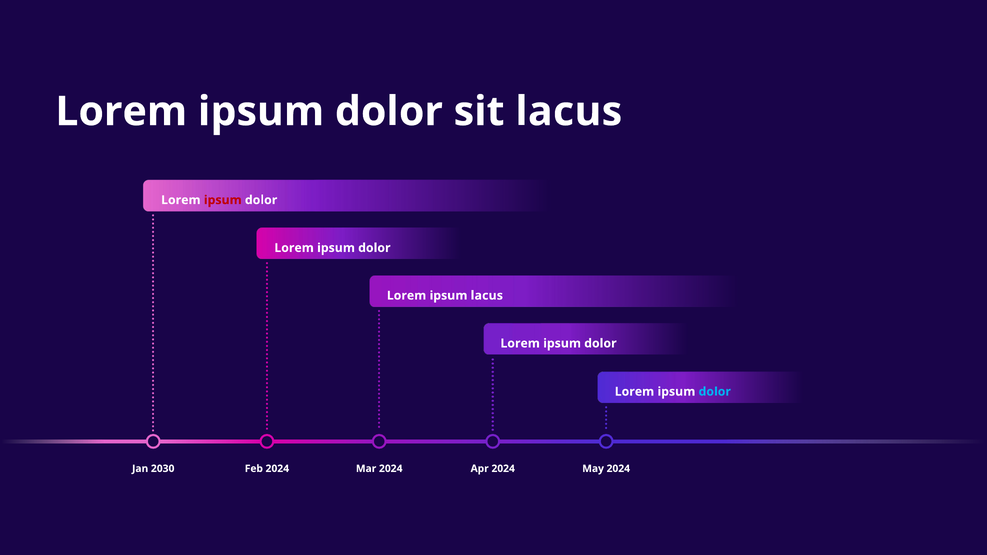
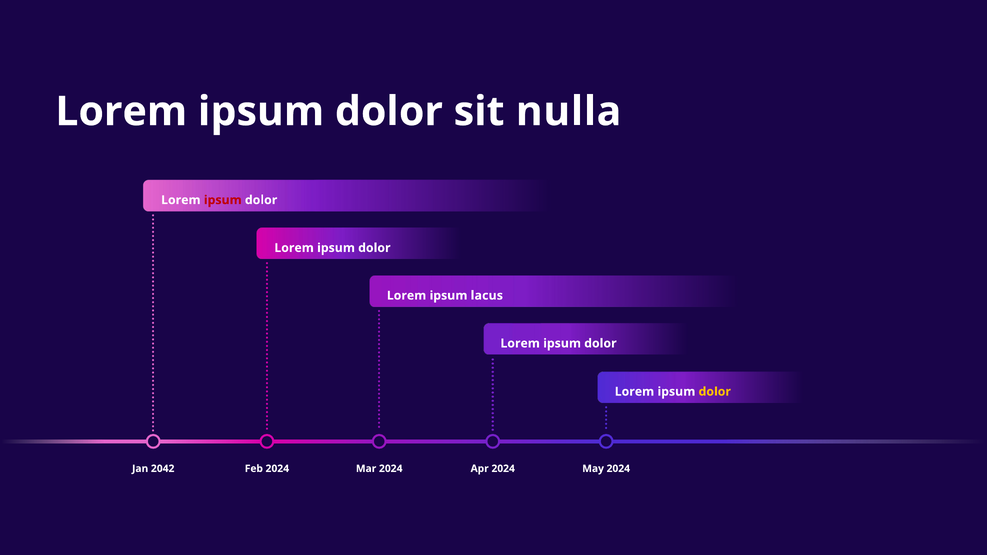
sit lacus: lacus -> nulla
dolor at (715, 392) colour: light blue -> yellow
2030: 2030 -> 2042
